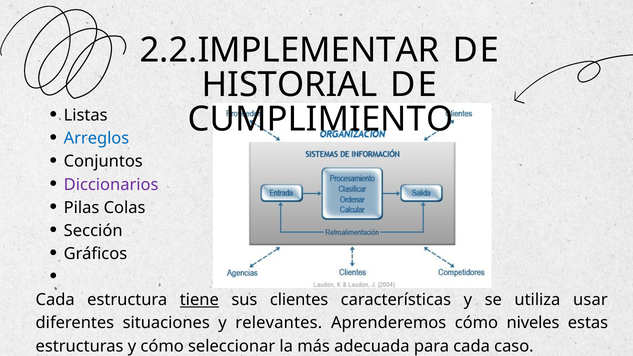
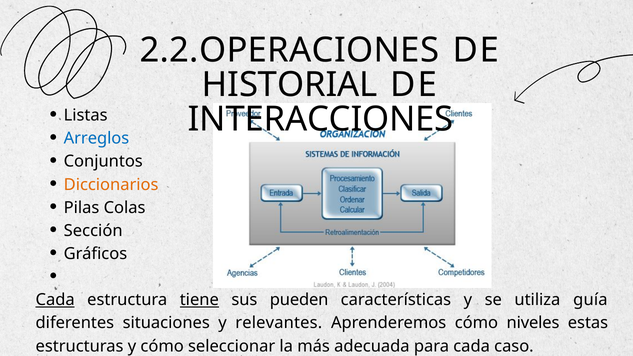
2.2.IMPLEMENTAR: 2.2.IMPLEMENTAR -> 2.2.OPERACIONES
CUMPLIMIENTO: CUMPLIMIENTO -> INTERACCIONES
Diccionarios colour: purple -> orange
Cada at (55, 300) underline: none -> present
clientes: clientes -> pueden
usar: usar -> guía
